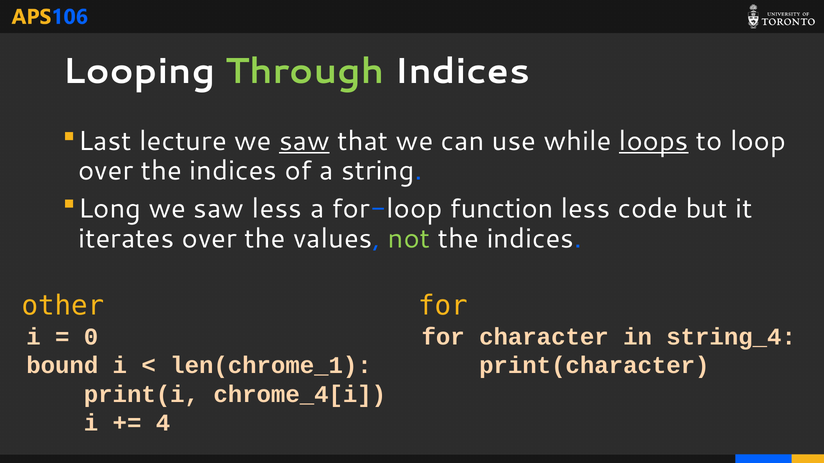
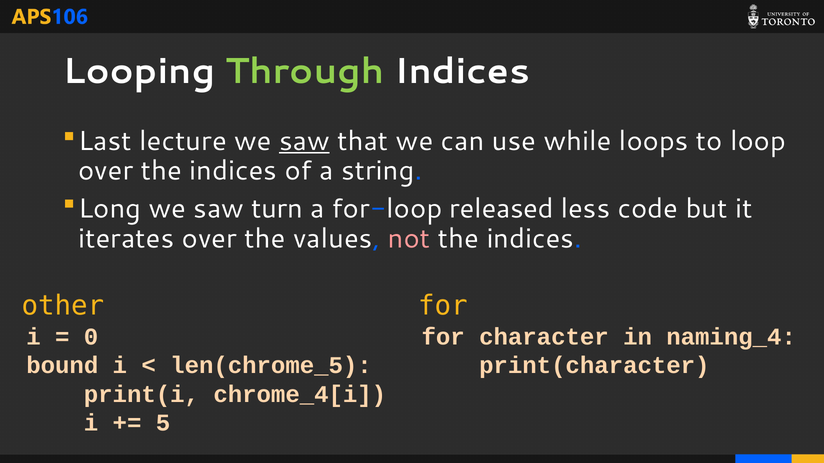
loops underline: present -> none
saw less: less -> turn
function: function -> released
not colour: light green -> pink
string_4: string_4 -> naming_4
len(chrome_1: len(chrome_1 -> len(chrome_5
4: 4 -> 5
